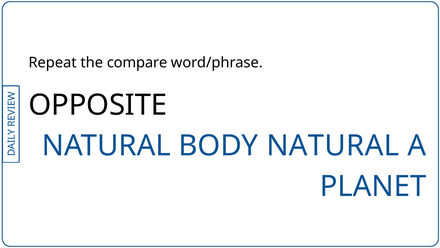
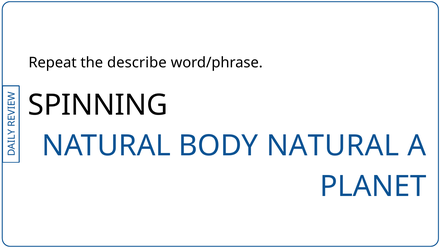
compare: compare -> describe
OPPOSITE: OPPOSITE -> SPINNING
